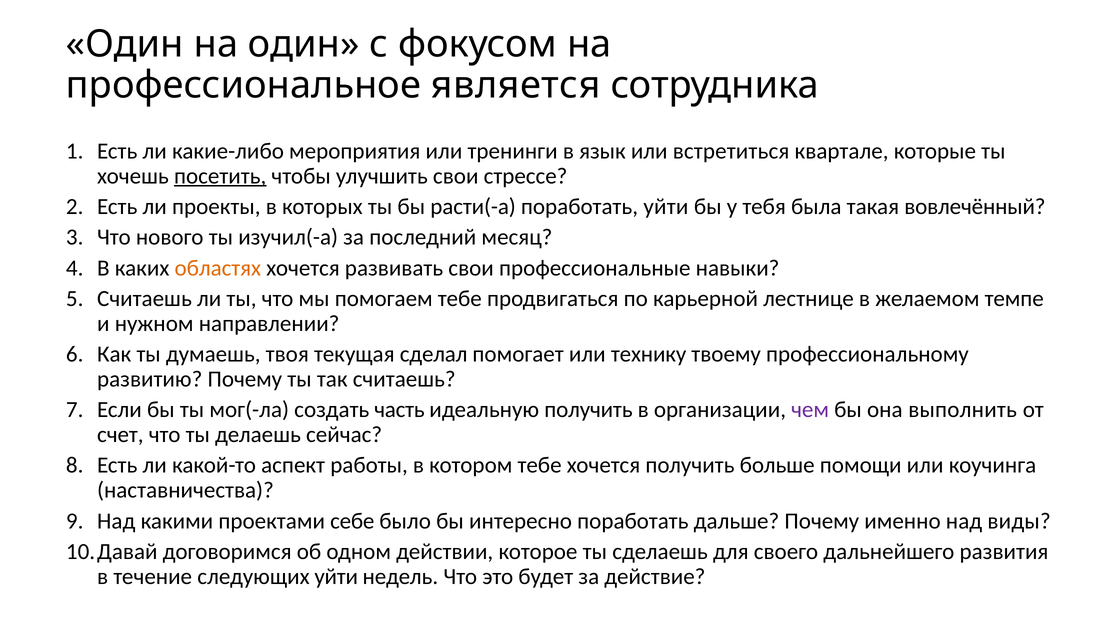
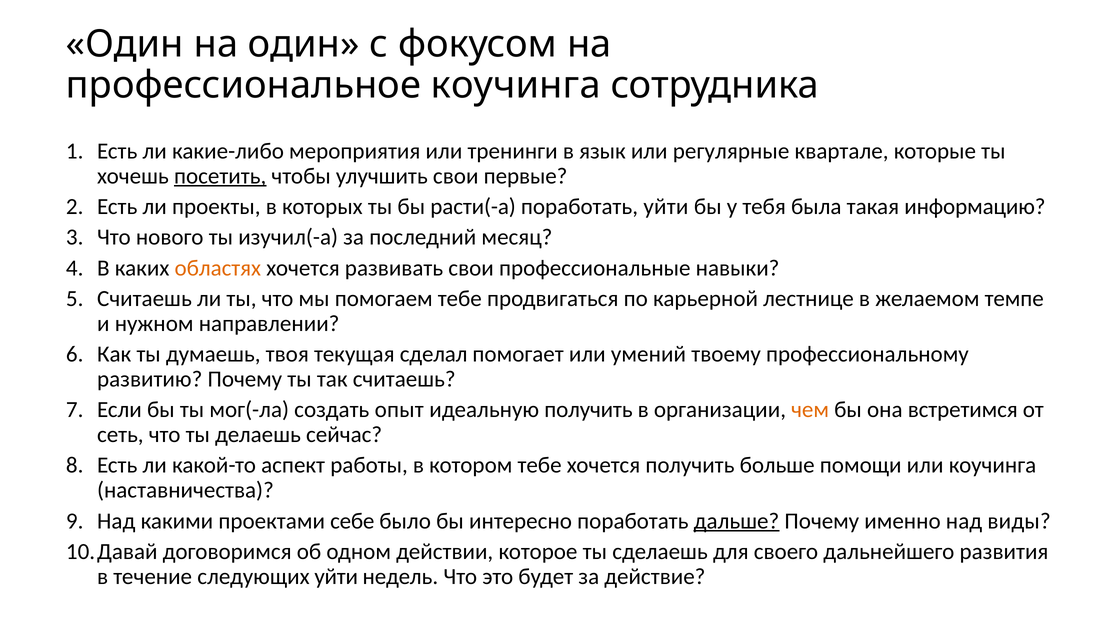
профессиональное является: является -> коучинга
встретиться: встретиться -> регулярные
стрессе: стрессе -> первые
вовлечённый: вовлечённый -> информацию
технику: технику -> умений
часть: часть -> опыт
чем colour: purple -> orange
выполнить: выполнить -> встретимся
счет: счет -> сеть
дальше underline: none -> present
